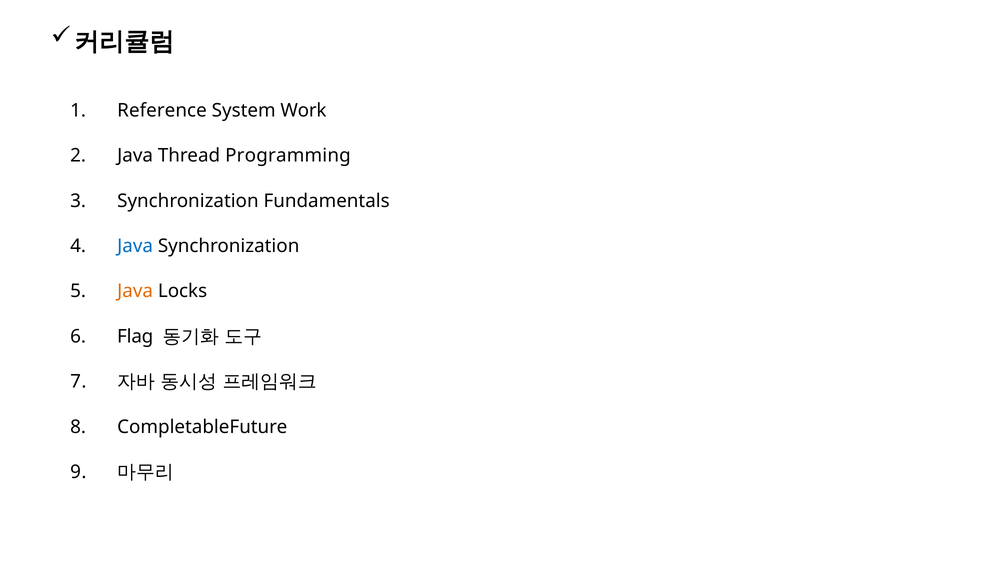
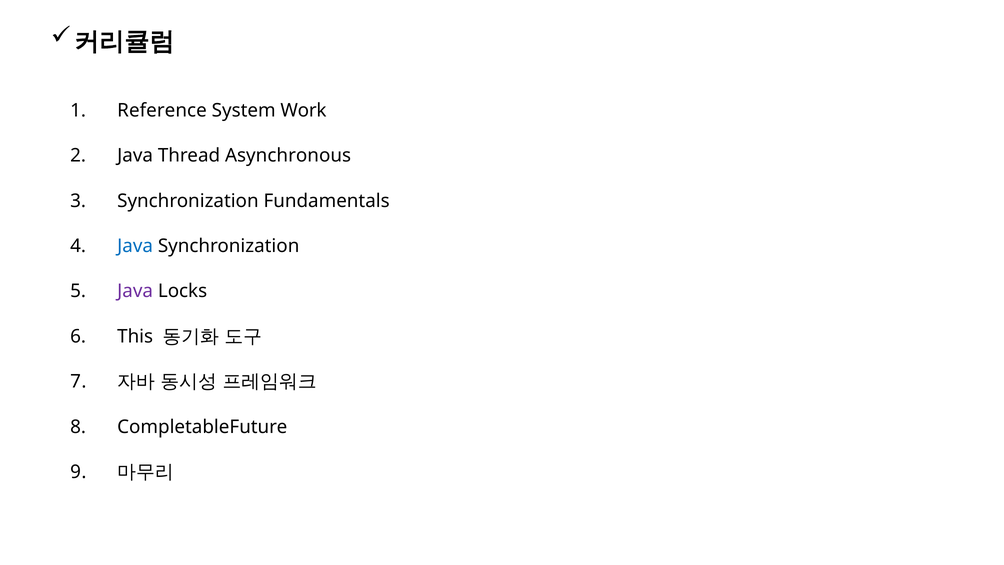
Programming: Programming -> Asynchronous
Java at (135, 291) colour: orange -> purple
Flag: Flag -> This
